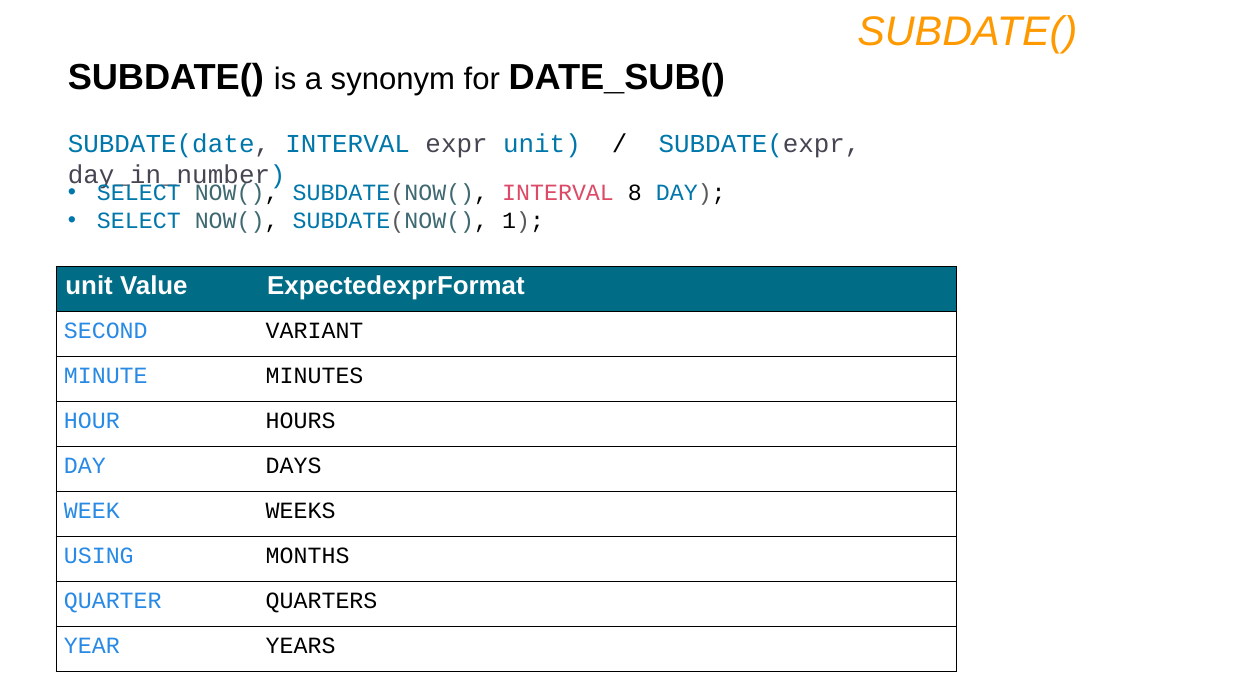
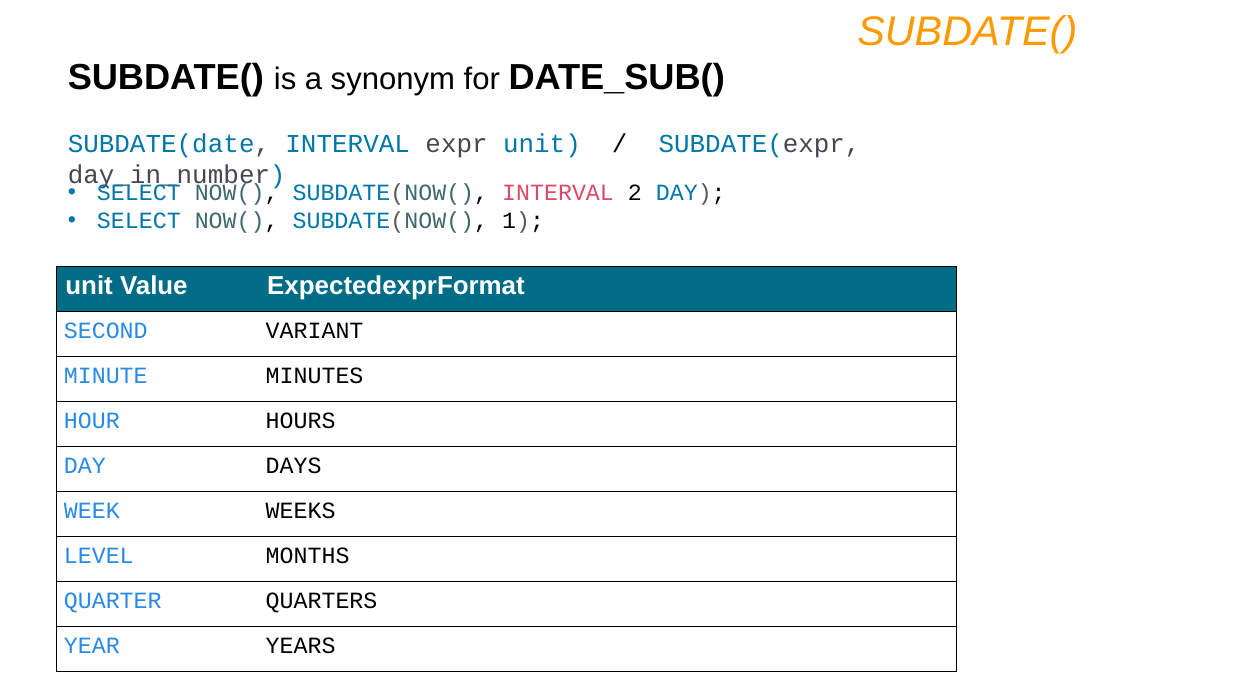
8: 8 -> 2
USING: USING -> LEVEL
